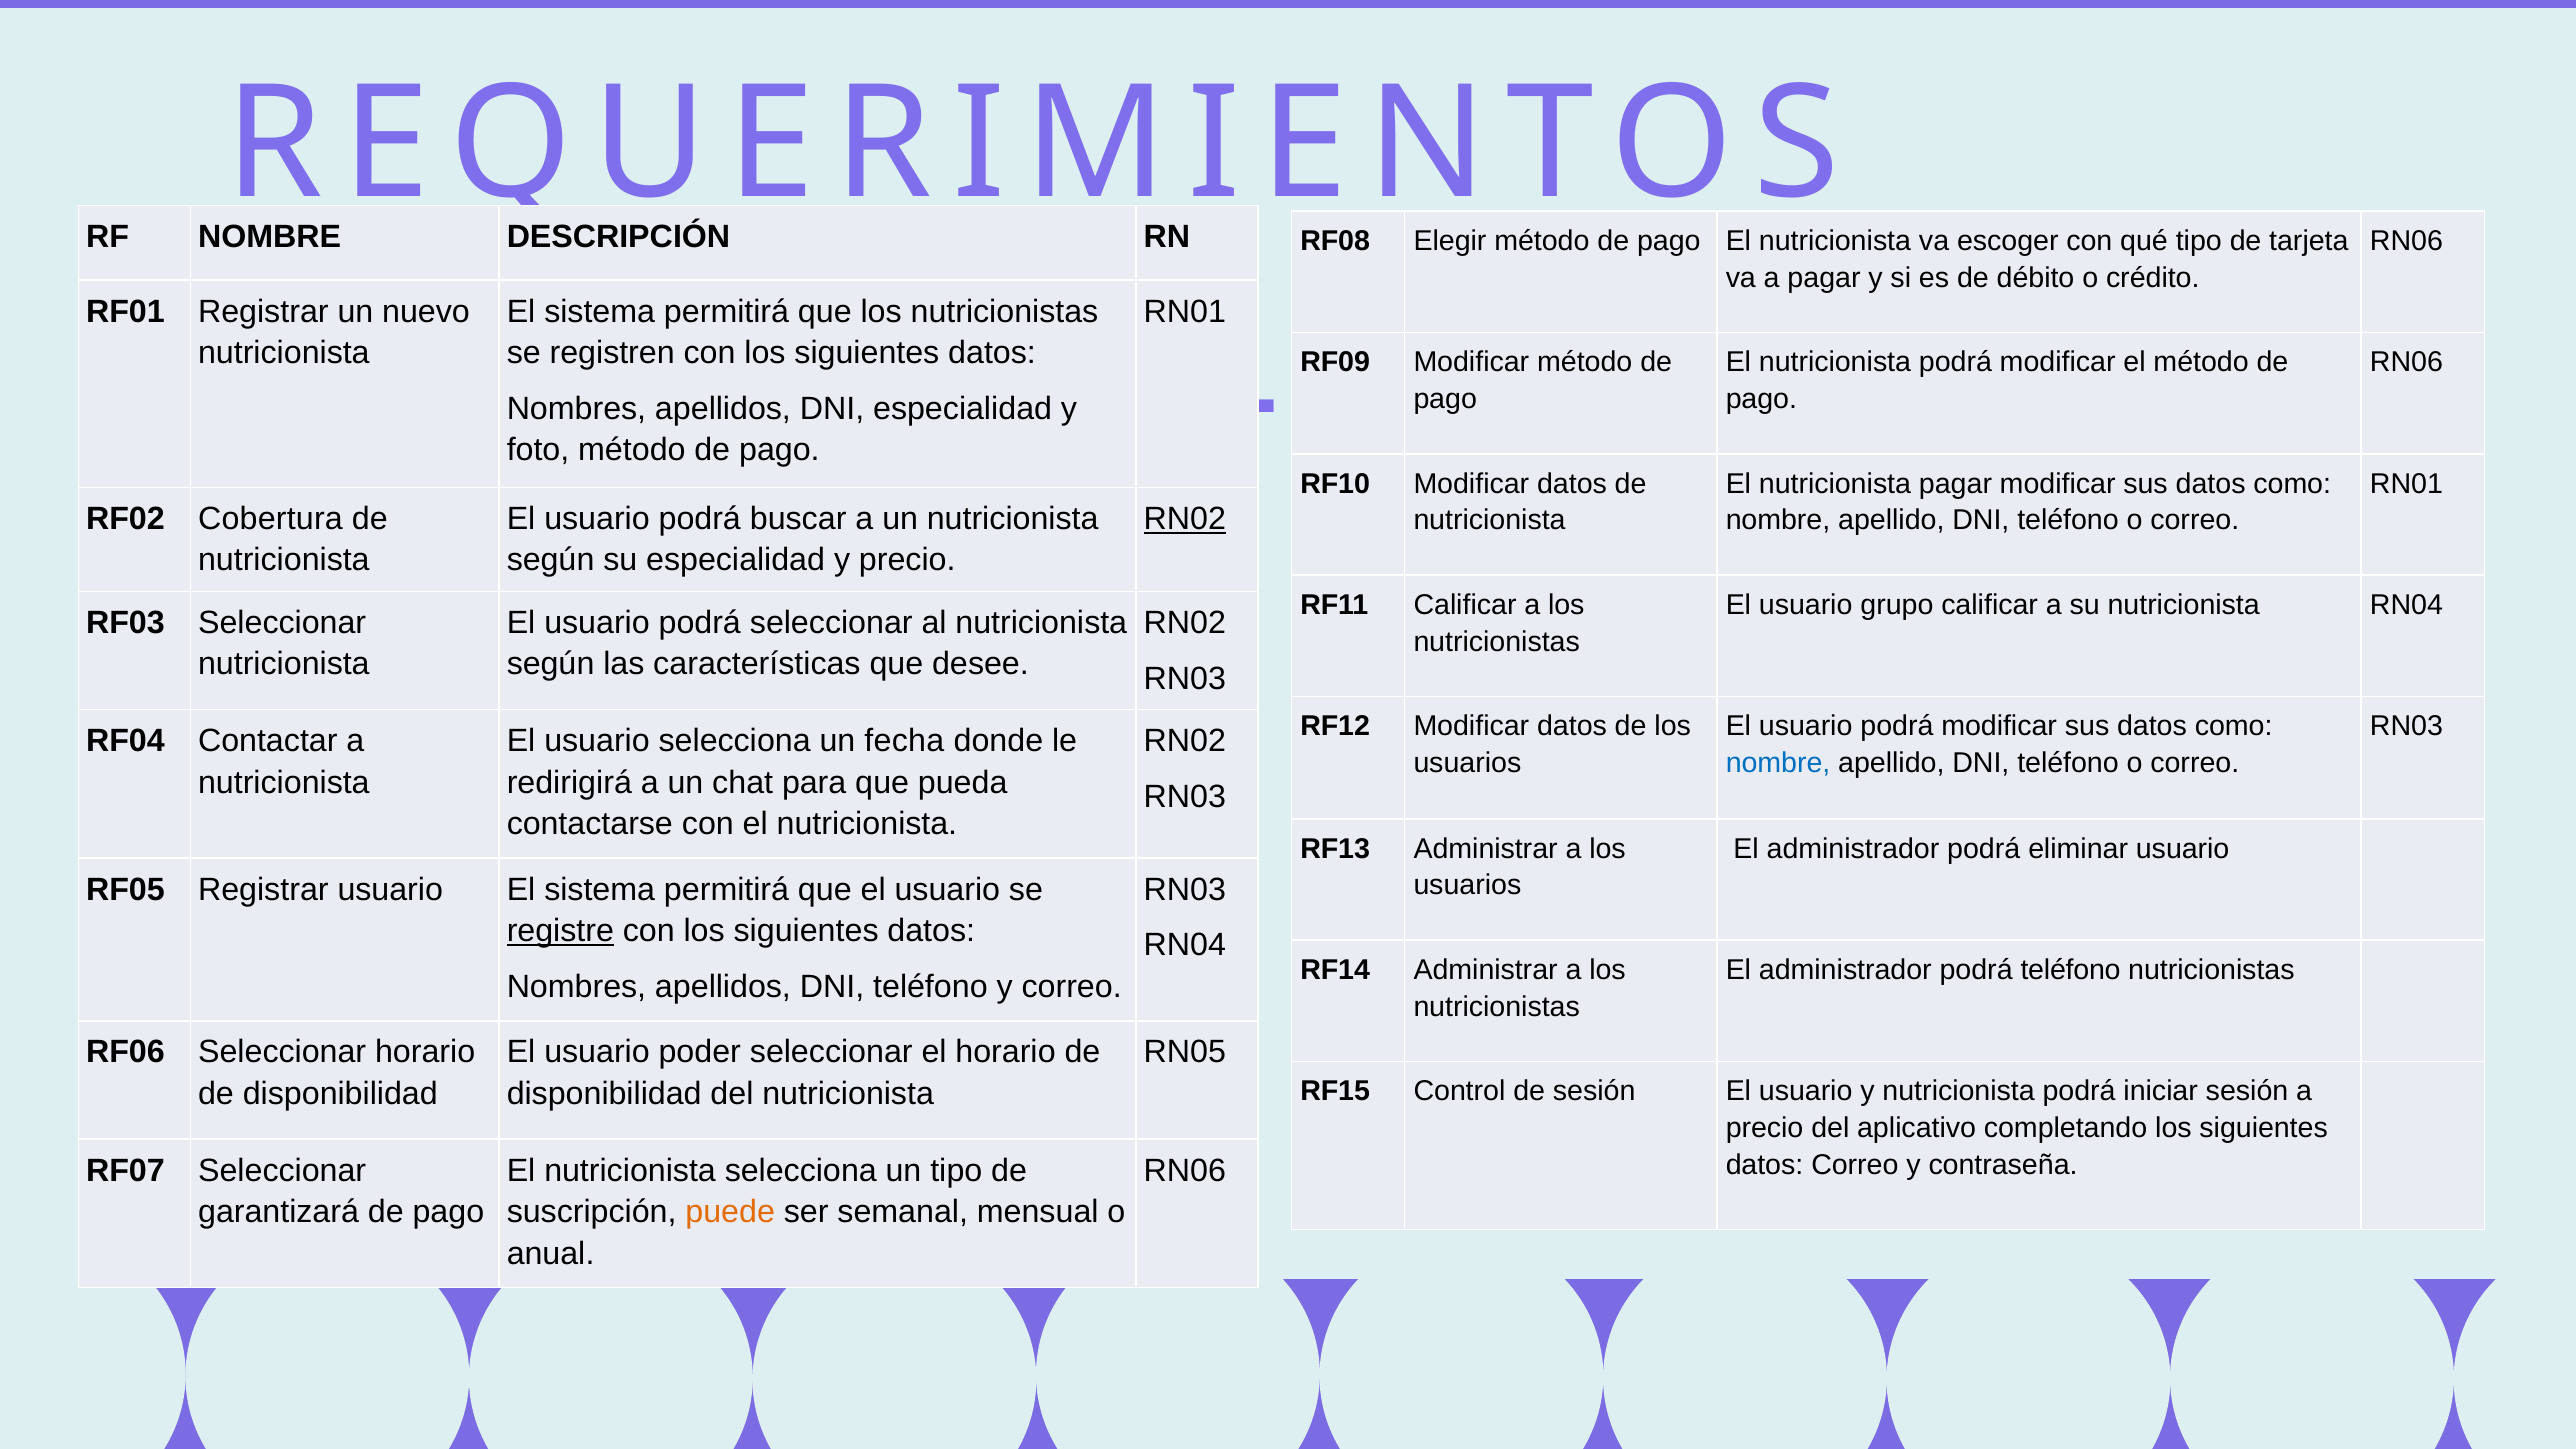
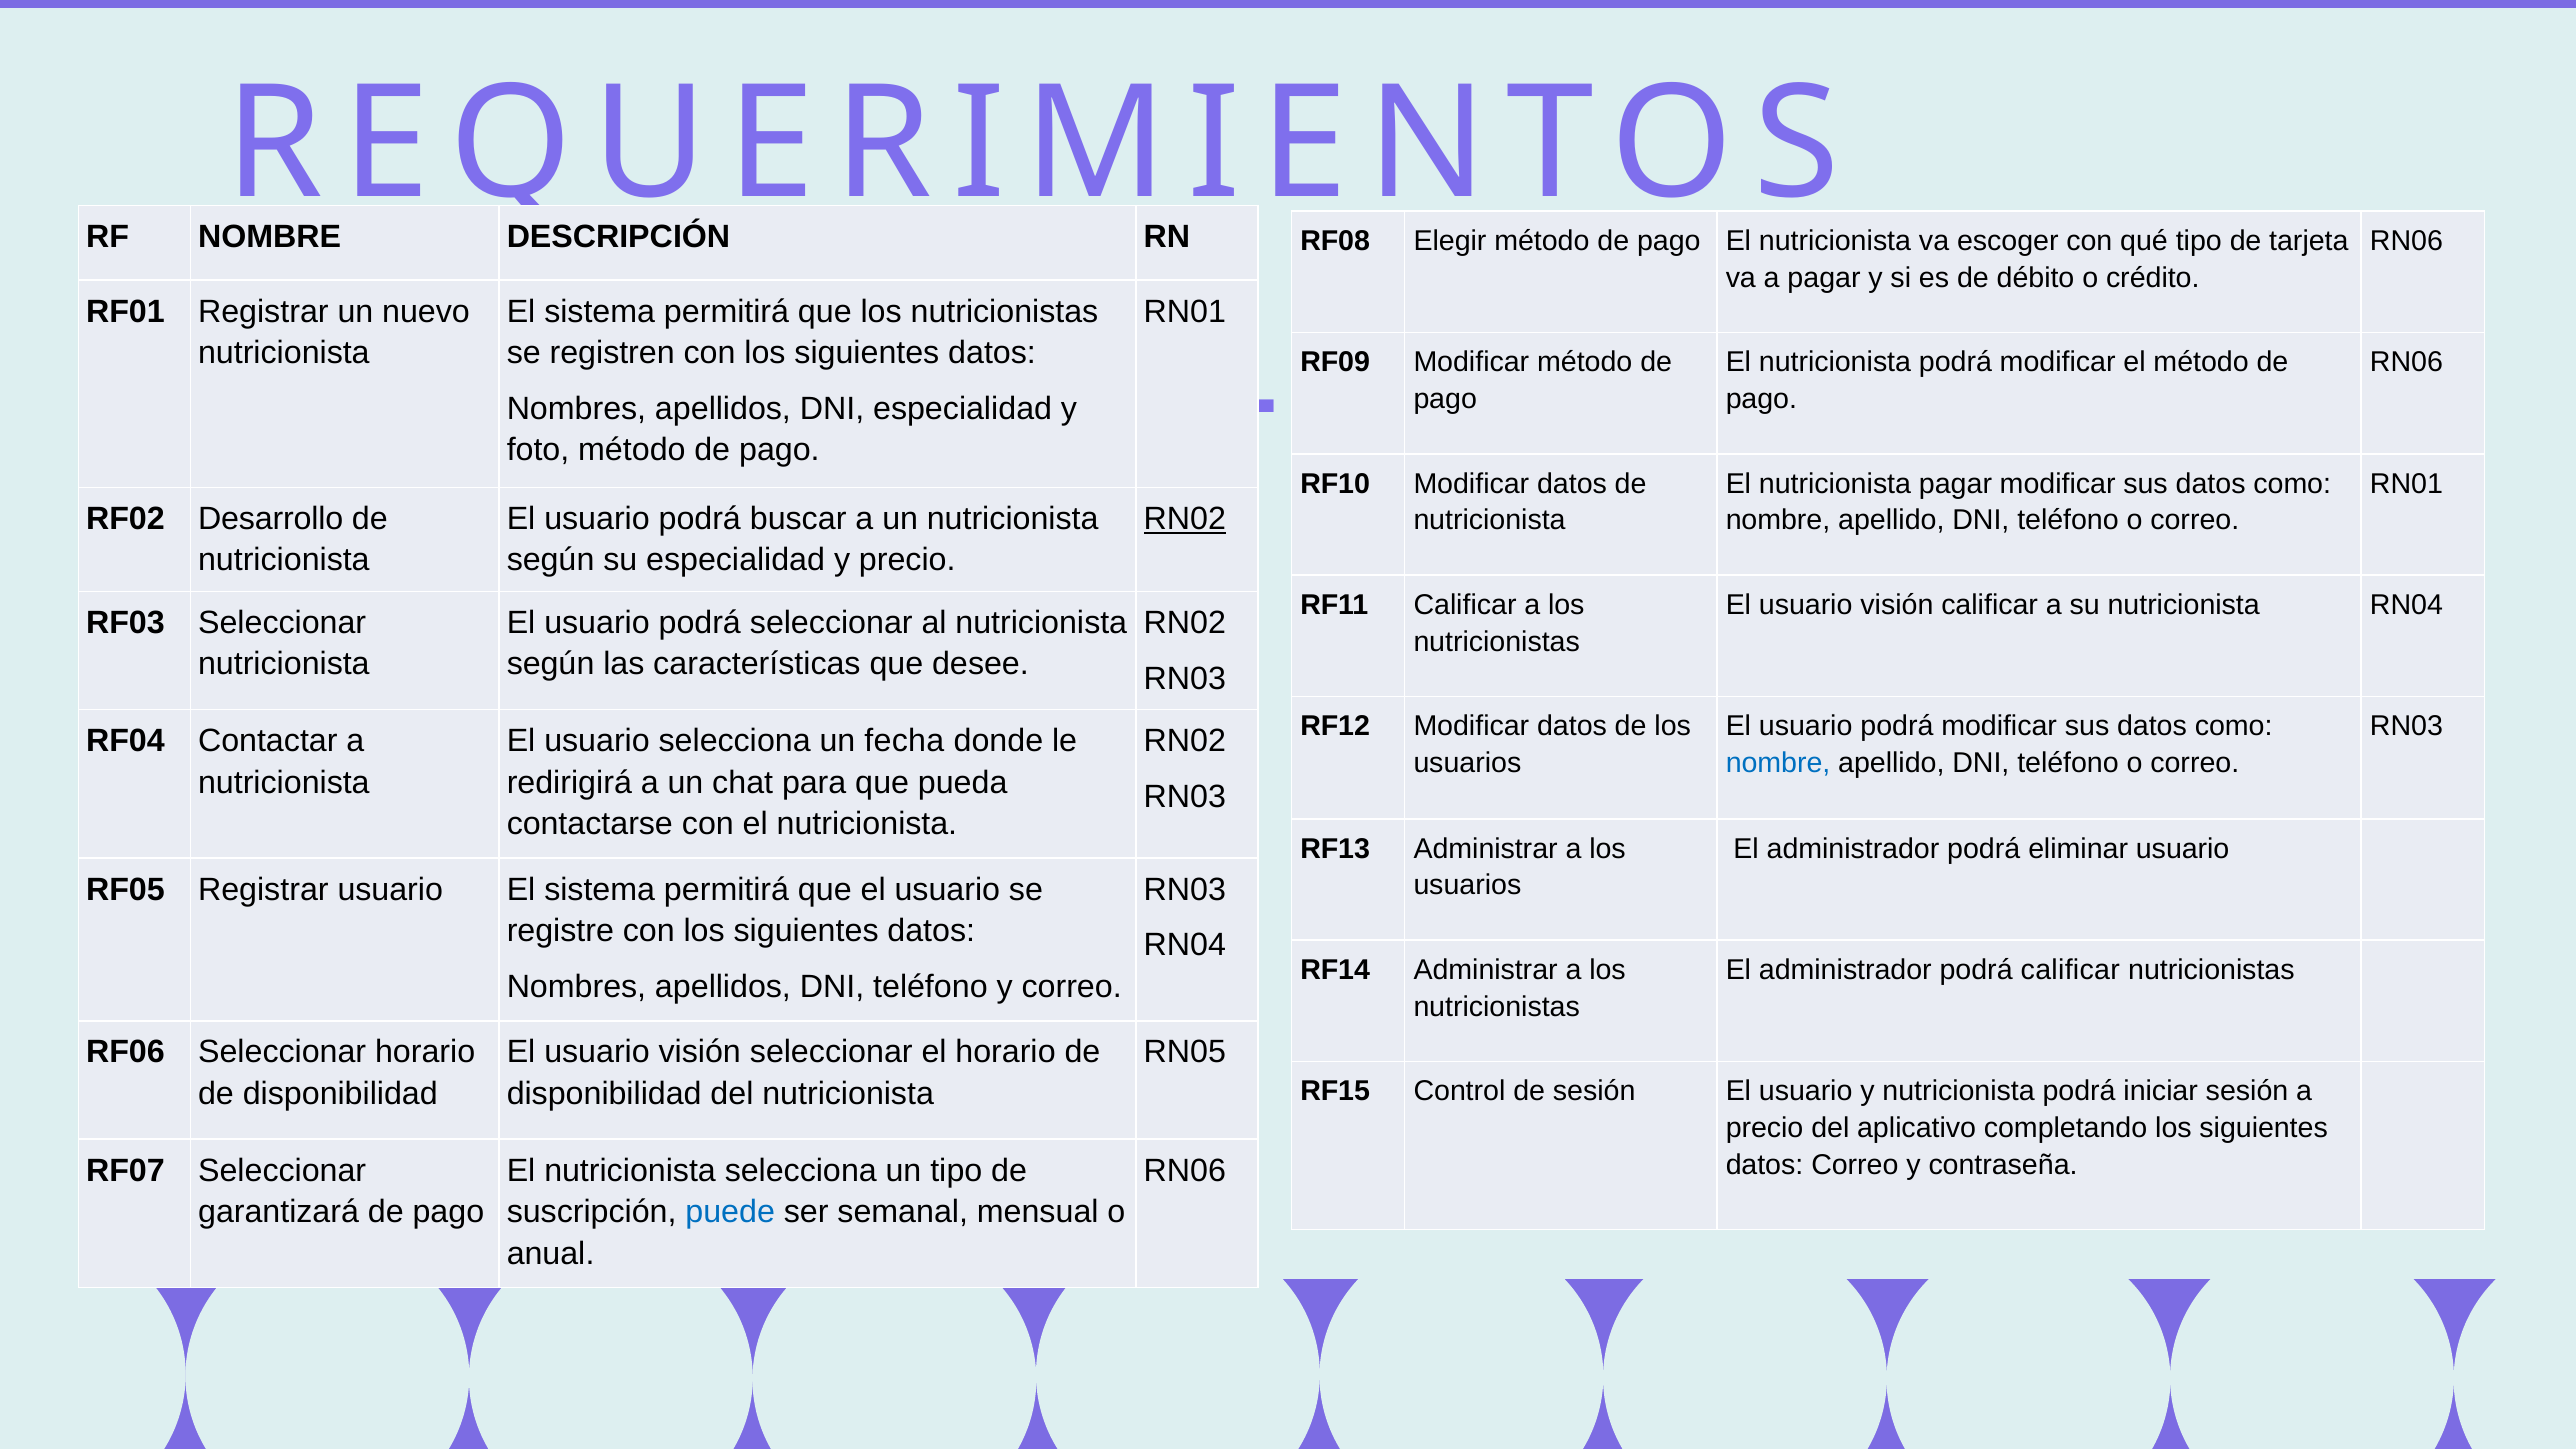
Cobertura: Cobertura -> Desarrollo
grupo at (1897, 605): grupo -> visión
registre underline: present -> none
podrá teléfono: teléfono -> calificar
poder at (700, 1052): poder -> visión
puede colour: orange -> blue
